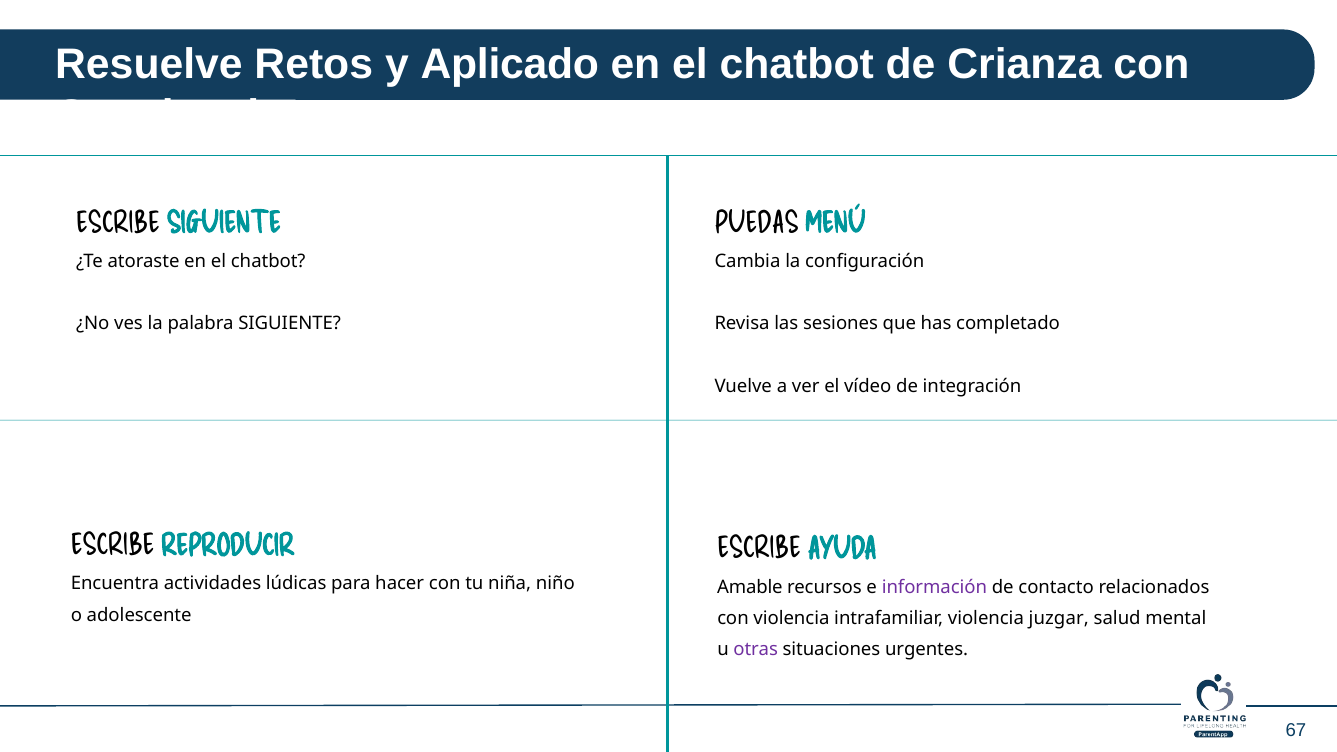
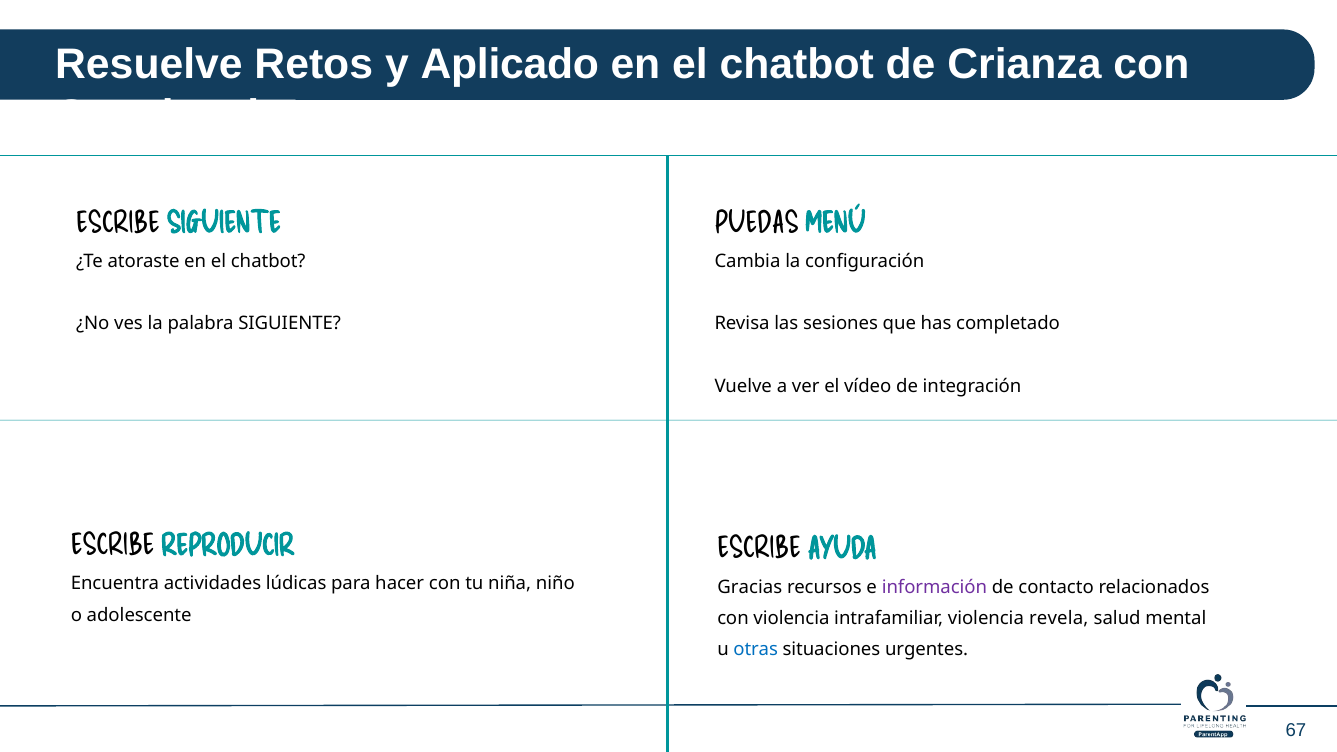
Amable: Amable -> Gracias
juzgar: juzgar -> revela
otras colour: purple -> blue
